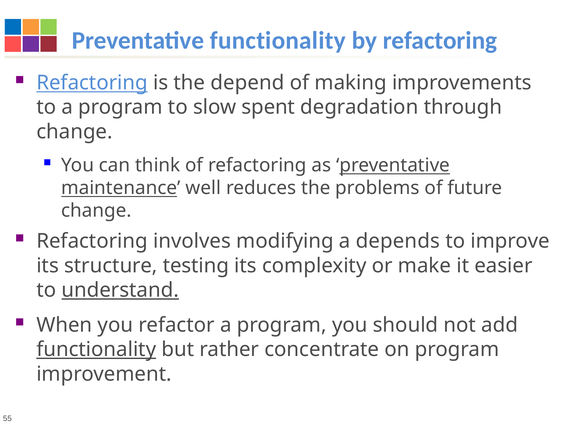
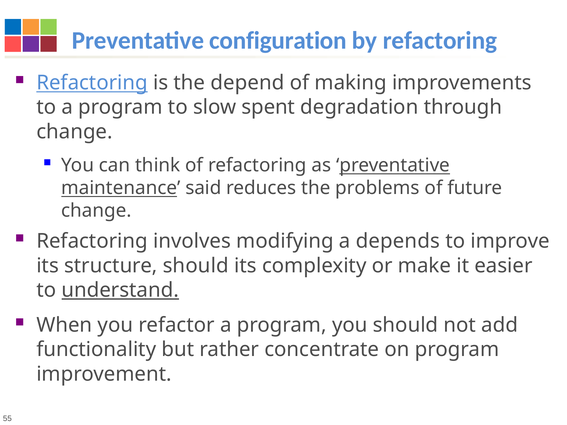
Preventative functionality: functionality -> configuration
well: well -> said
structure testing: testing -> should
functionality at (96, 350) underline: present -> none
